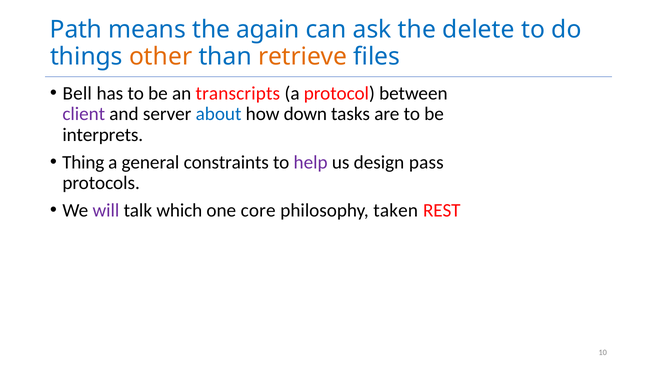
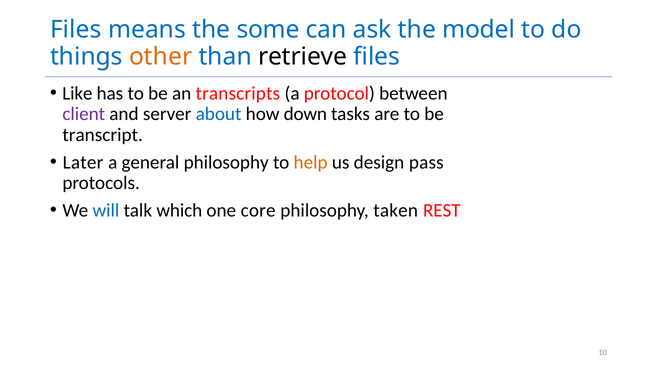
Path at (76, 30): Path -> Files
again: again -> some
delete: delete -> model
retrieve colour: orange -> black
Bell: Bell -> Like
interprets: interprets -> transcript
Thing: Thing -> Later
general constraints: constraints -> philosophy
help colour: purple -> orange
will colour: purple -> blue
